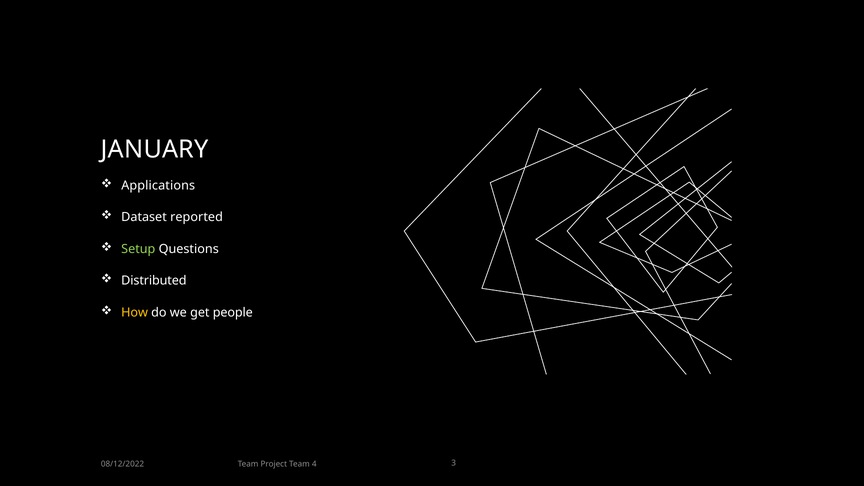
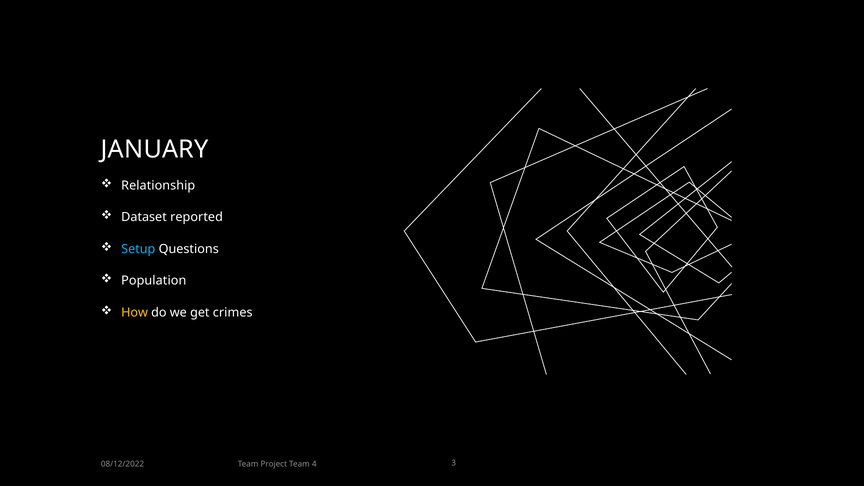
Applications: Applications -> Relationship
Setup colour: light green -> light blue
Distributed: Distributed -> Population
people: people -> crimes
